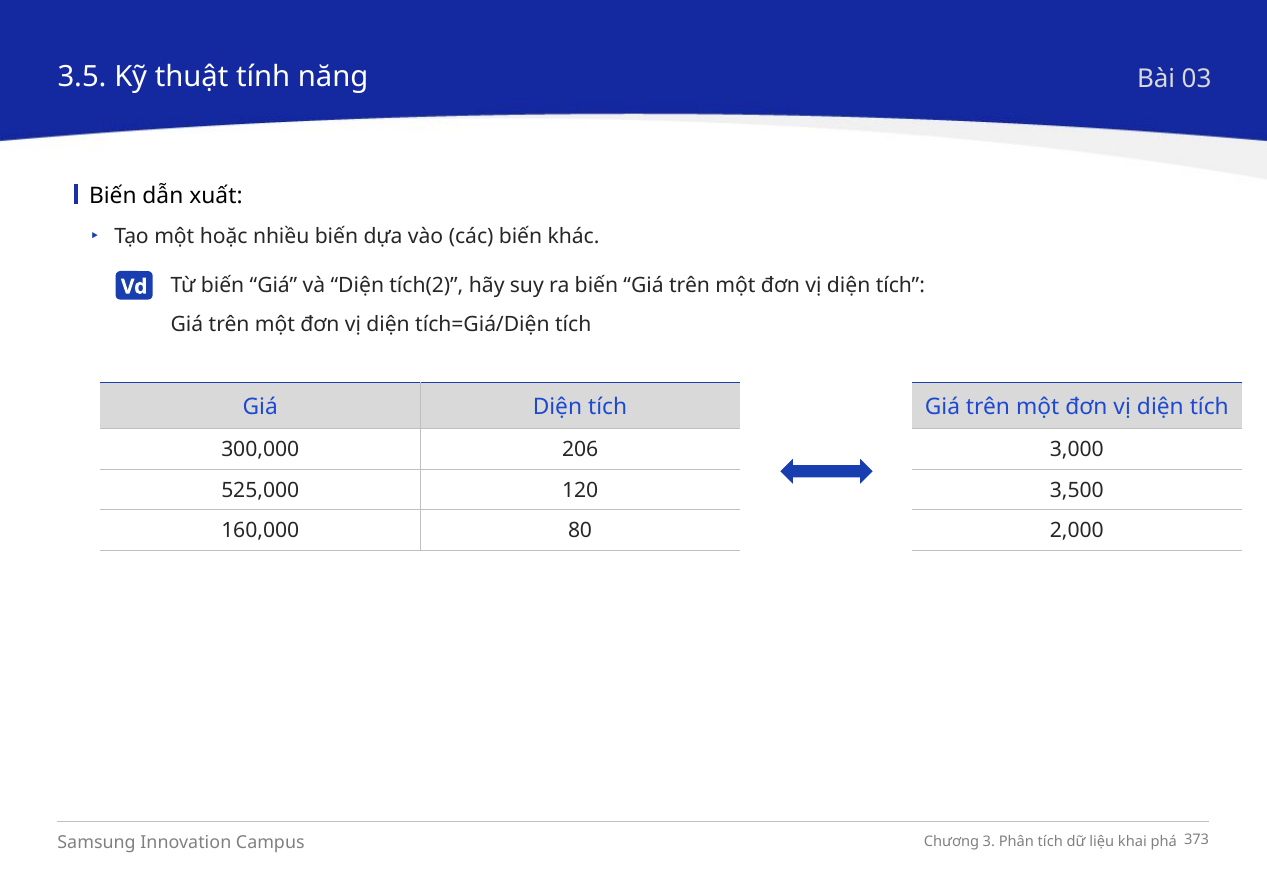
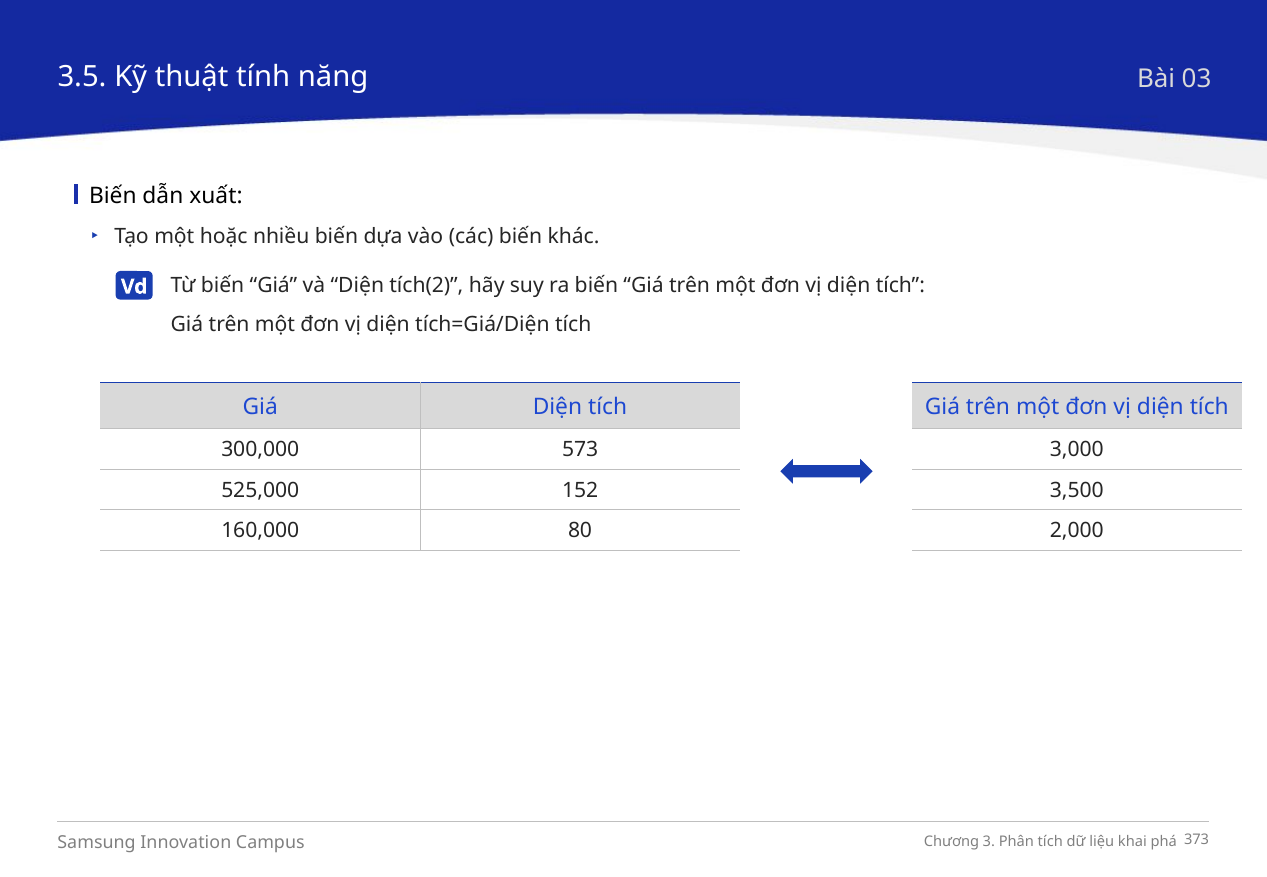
206: 206 -> 573
120: 120 -> 152
